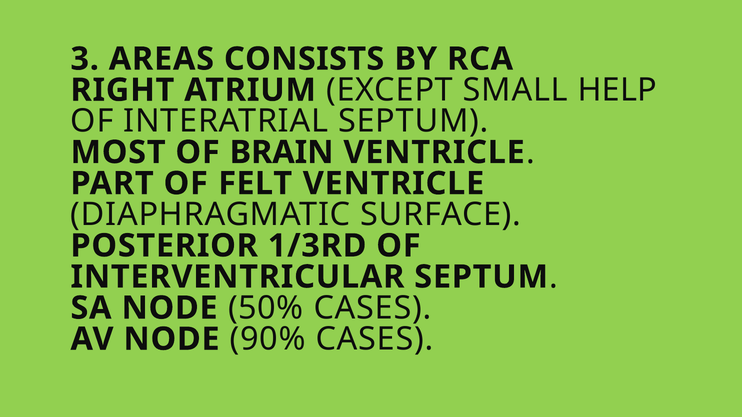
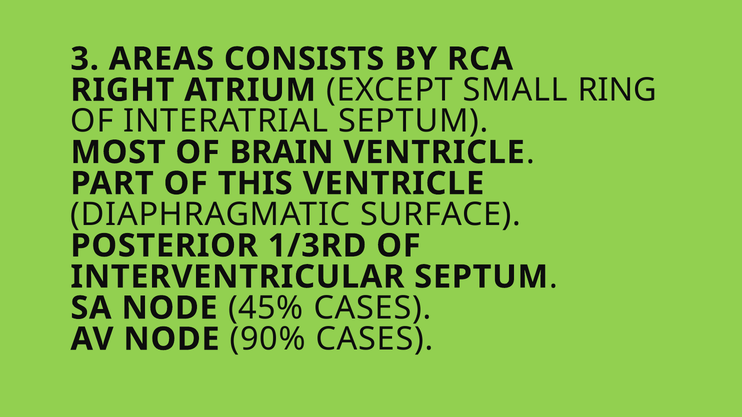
HELP: HELP -> RING
FELT: FELT -> THIS
50%: 50% -> 45%
